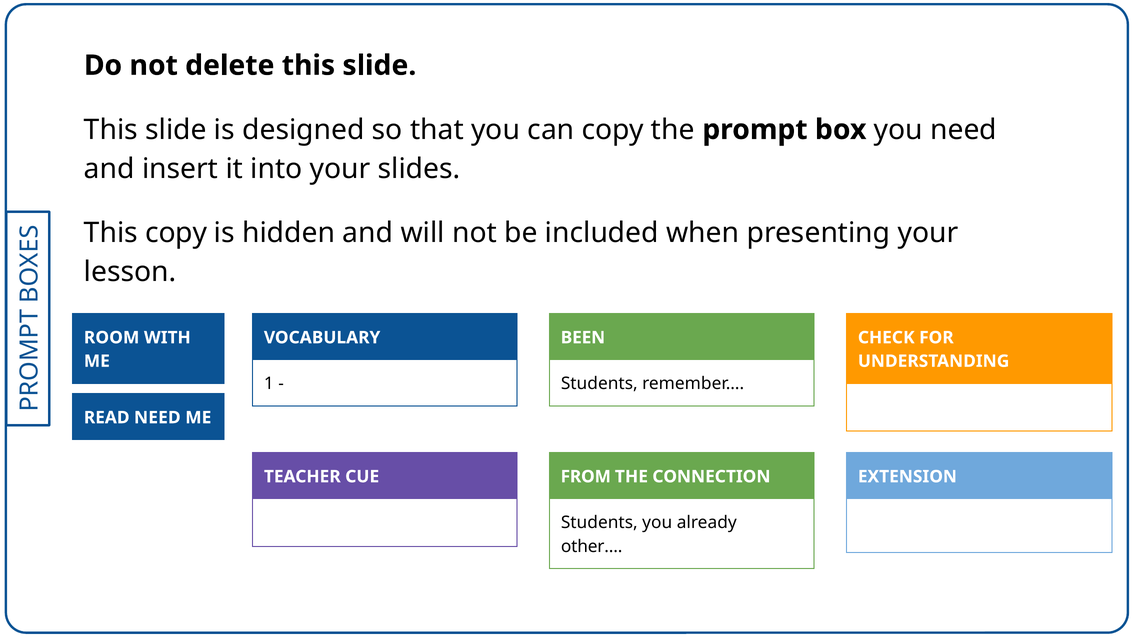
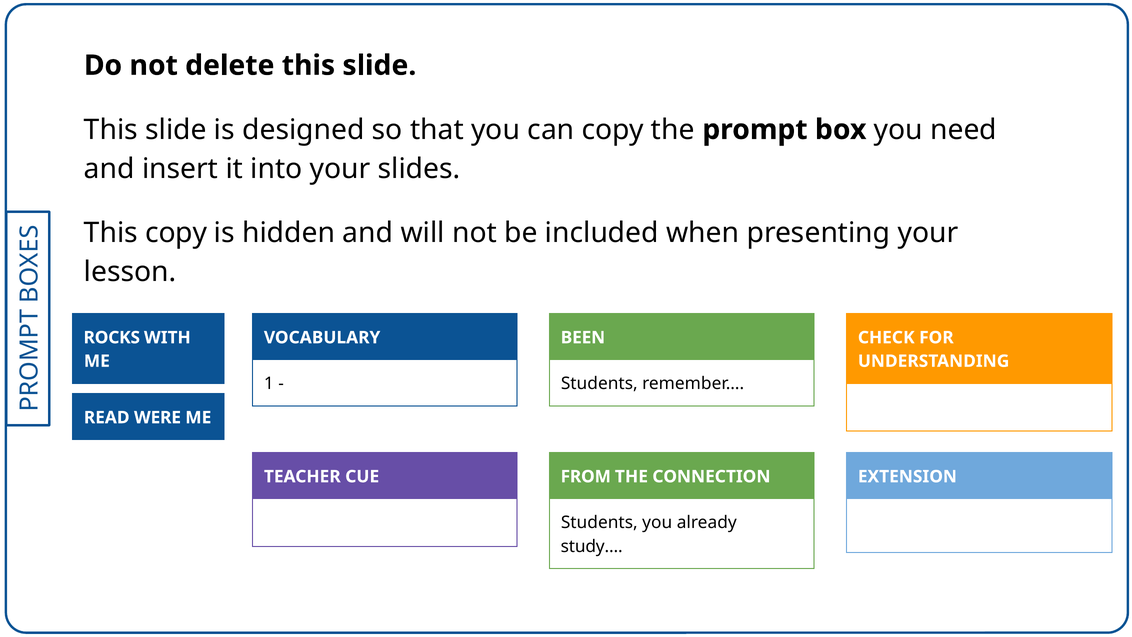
ROOM: ROOM -> ROCKS
READ NEED: NEED -> WERE
other…: other… -> study…
